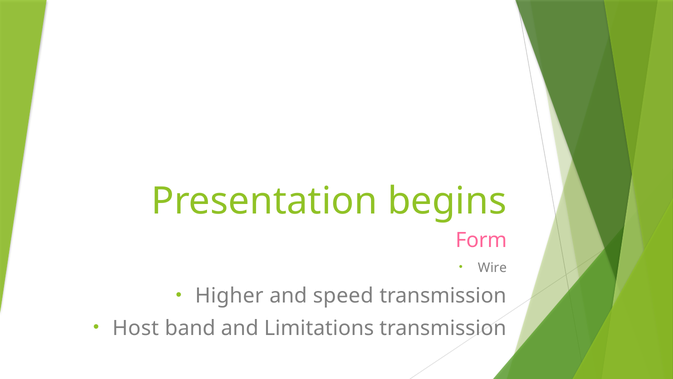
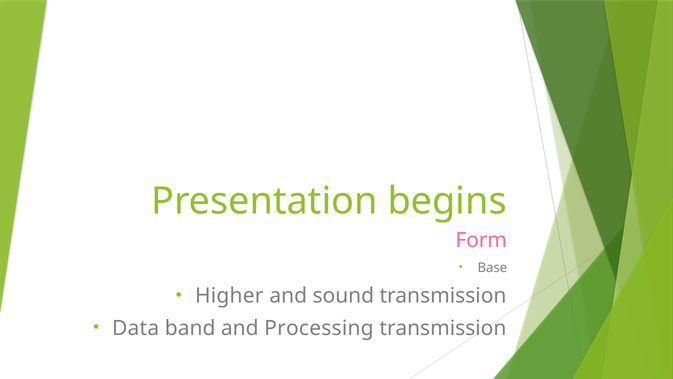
Wire: Wire -> Base
speed: speed -> sound
Host: Host -> Data
Limitations: Limitations -> Processing
